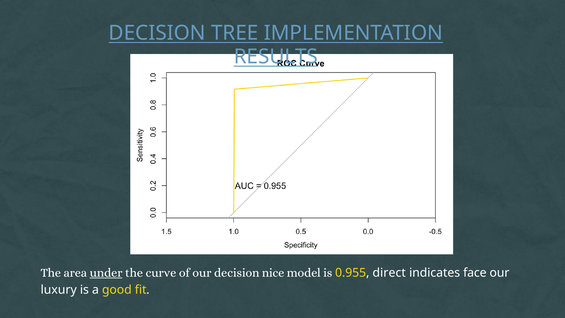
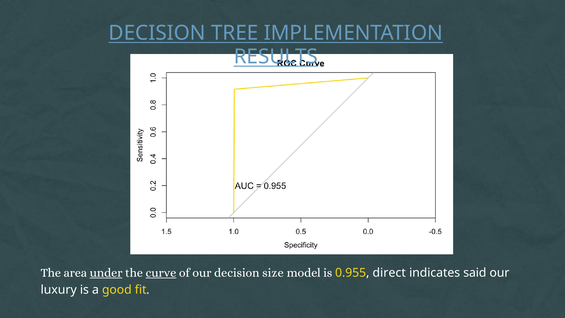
curve underline: none -> present
nice: nice -> size
face: face -> said
